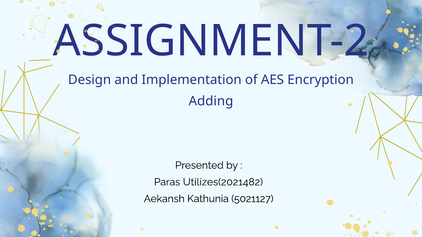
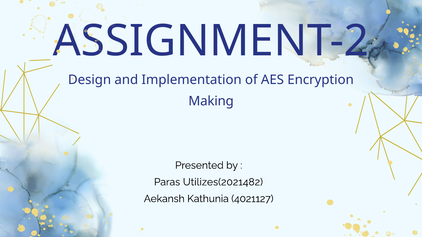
Adding: Adding -> Making
5021127: 5021127 -> 4021127
